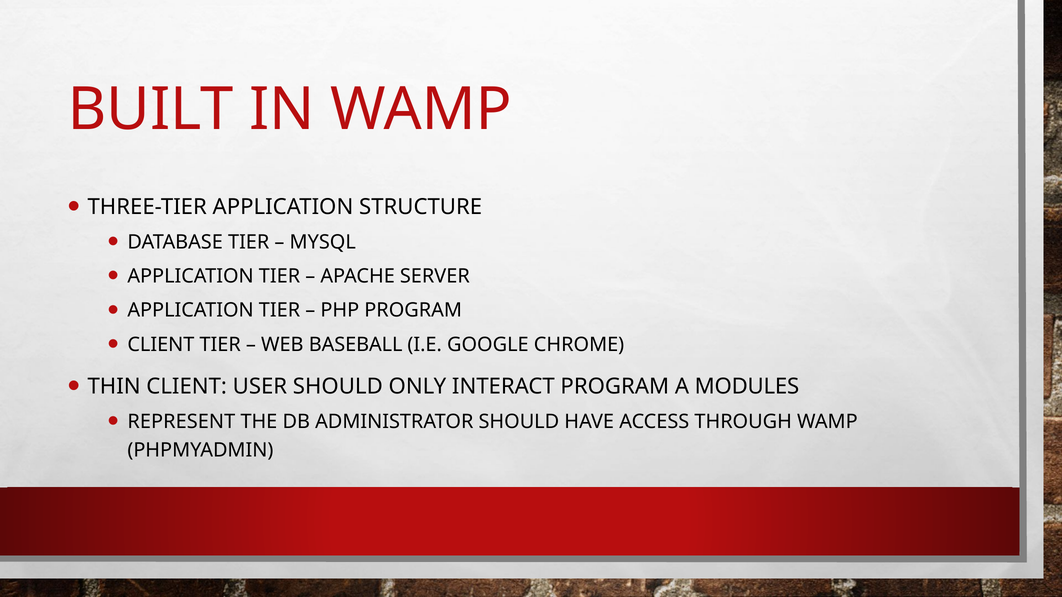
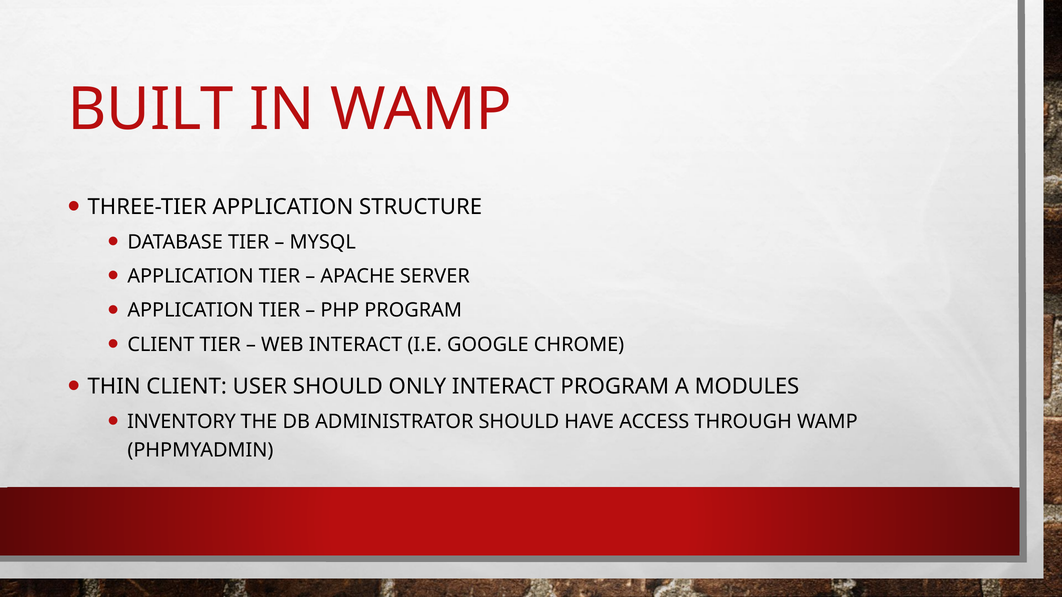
WEB BASEBALL: BASEBALL -> INTERACT
REPRESENT: REPRESENT -> INVENTORY
